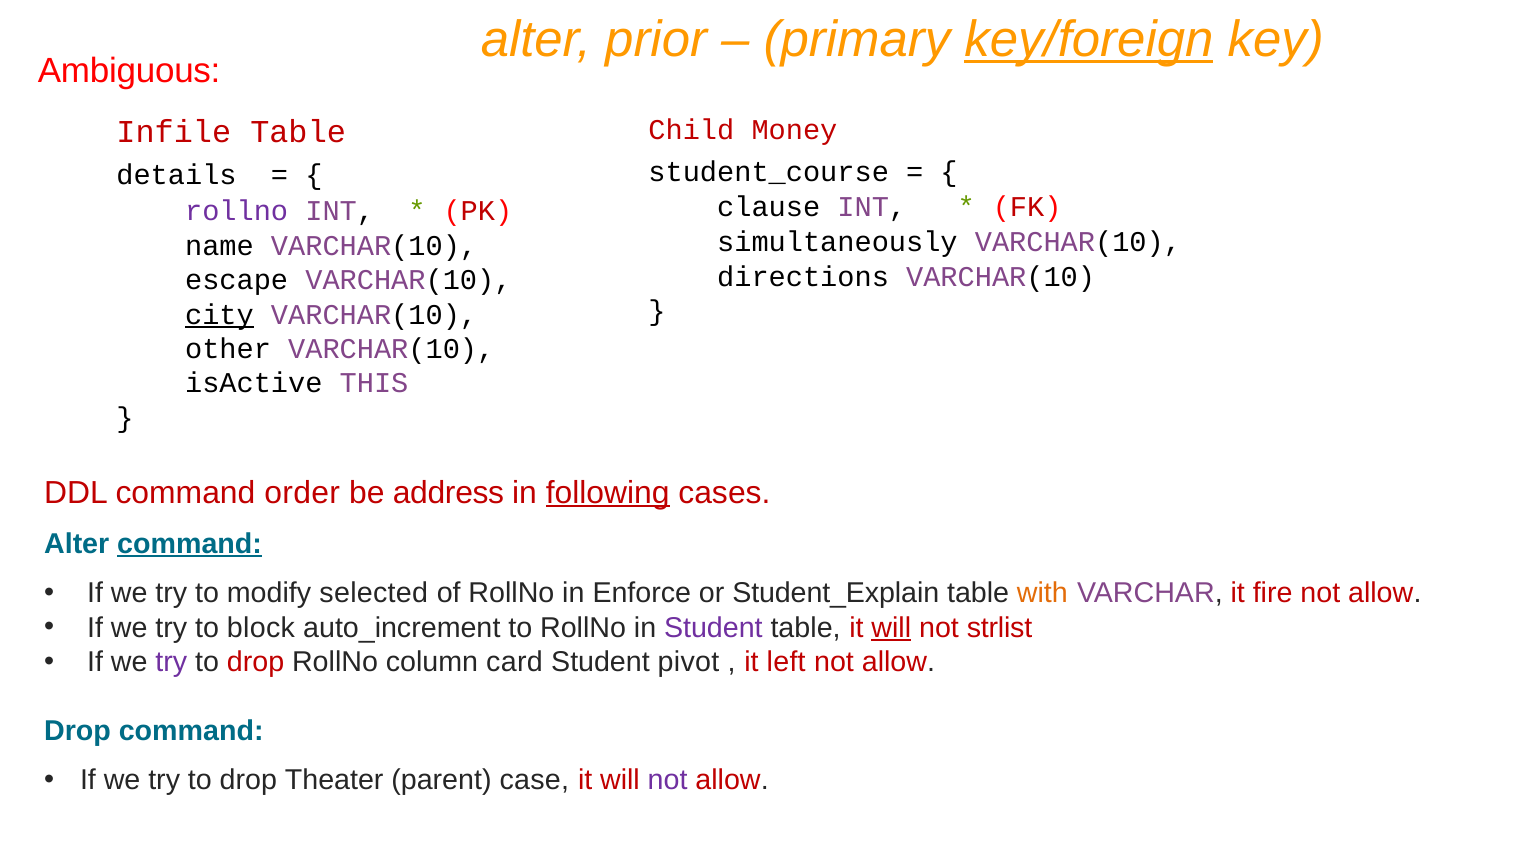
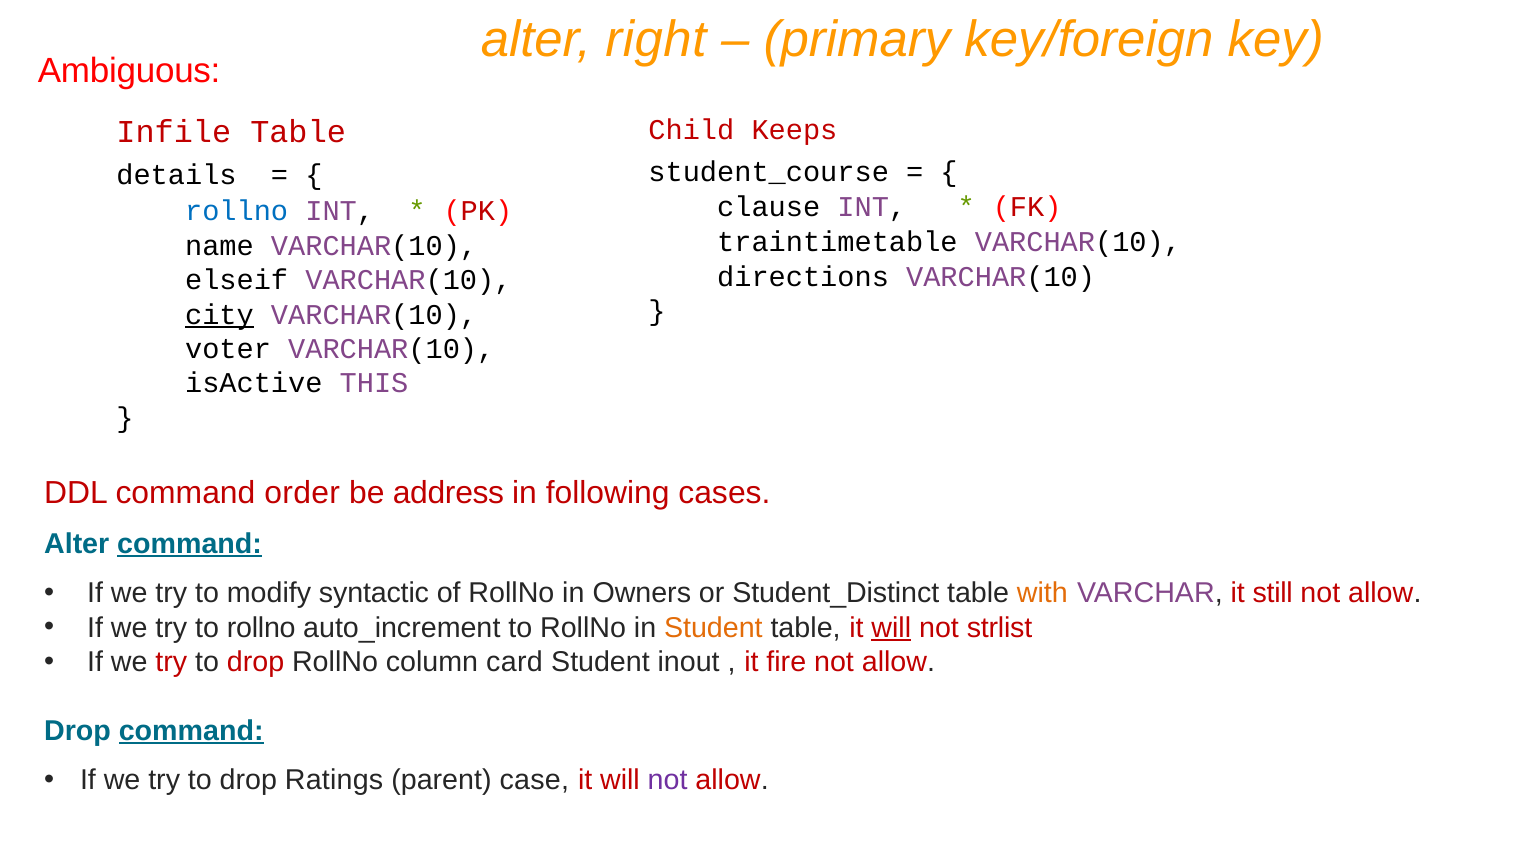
prior: prior -> right
key/foreign underline: present -> none
Money: Money -> Keeps
rollno at (237, 211) colour: purple -> blue
simultaneously: simultaneously -> traintimetable
escape: escape -> elseif
other: other -> voter
following underline: present -> none
selected: selected -> syntactic
Enforce: Enforce -> Owners
Student_Explain: Student_Explain -> Student_Distinct
fire: fire -> still
try to block: block -> rollno
Student at (713, 628) colour: purple -> orange
try at (171, 662) colour: purple -> red
pivot: pivot -> inout
left: left -> fire
command at (191, 731) underline: none -> present
Theater: Theater -> Ratings
